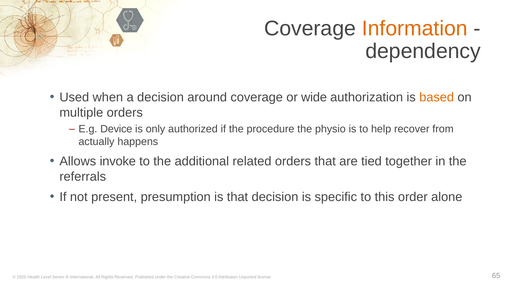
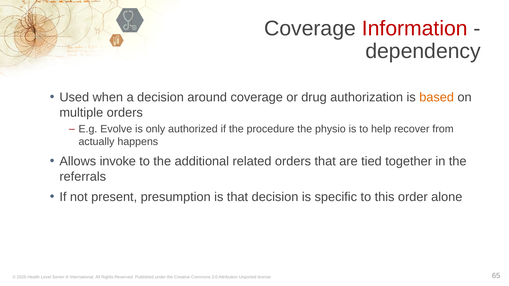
Information colour: orange -> red
wide: wide -> drug
Device: Device -> Evolve
